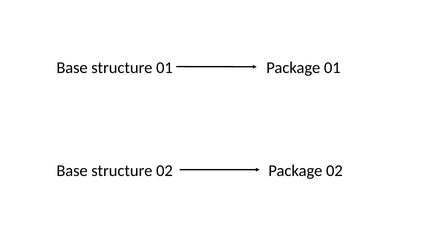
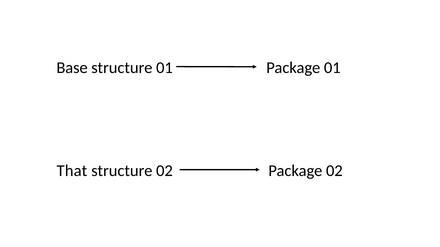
Base at (72, 171): Base -> That
